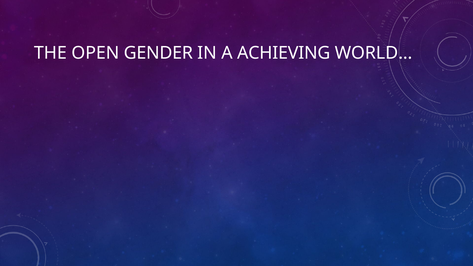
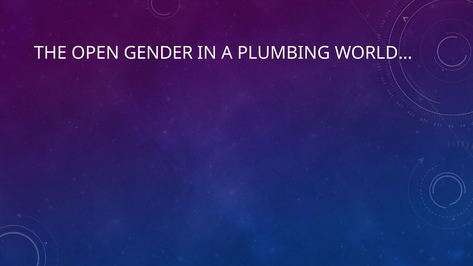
ACHIEVING: ACHIEVING -> PLUMBING
